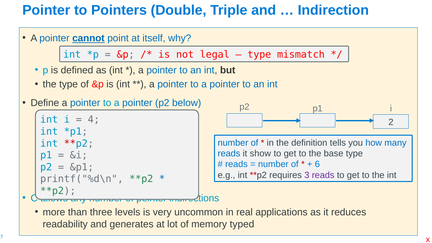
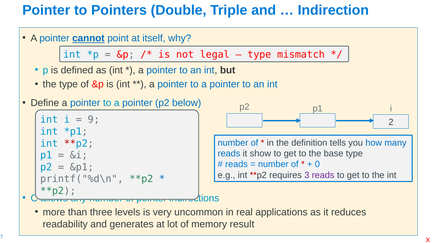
4: 4 -> 9
6: 6 -> 0
typed: typed -> result
